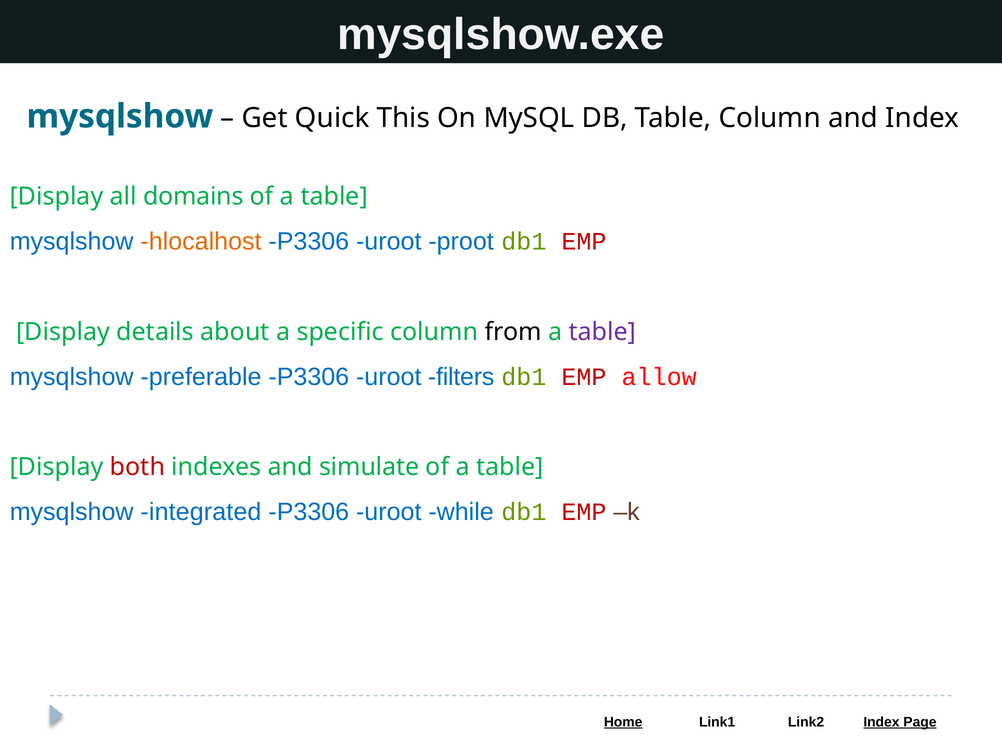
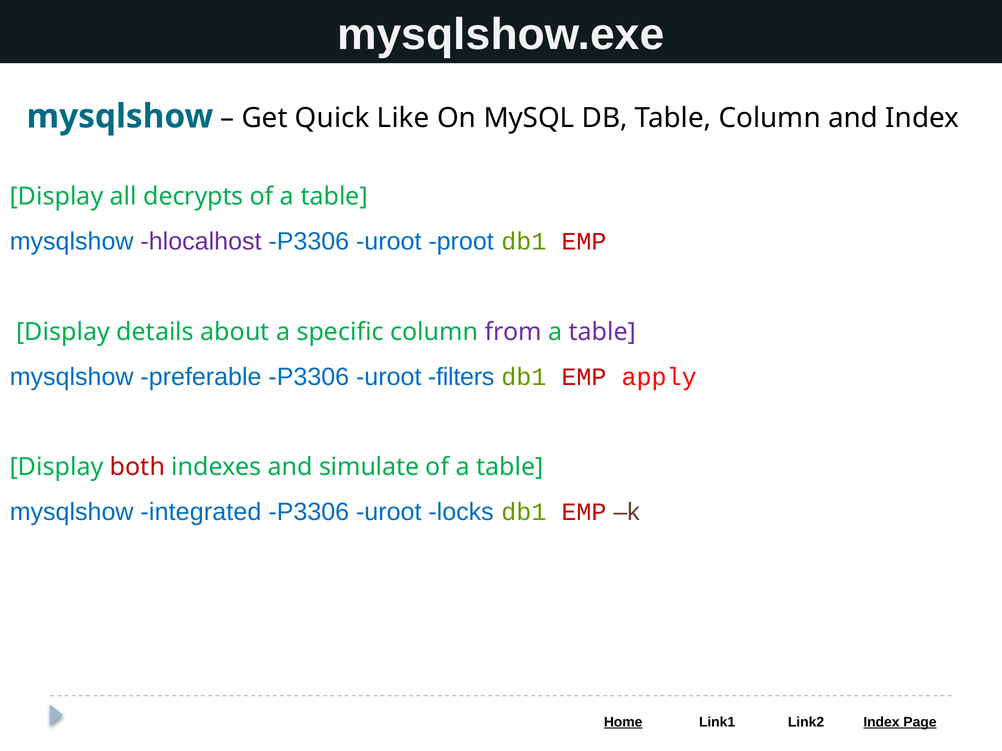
This: This -> Like
domains: domains -> decrypts
hlocalhost colour: orange -> purple
from colour: black -> purple
allow: allow -> apply
while: while -> locks
